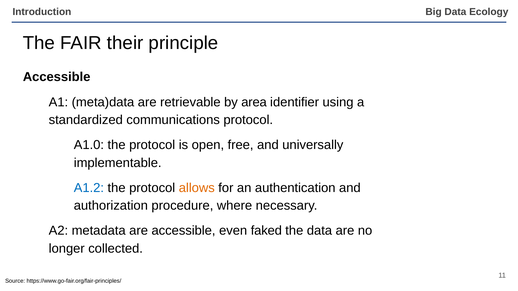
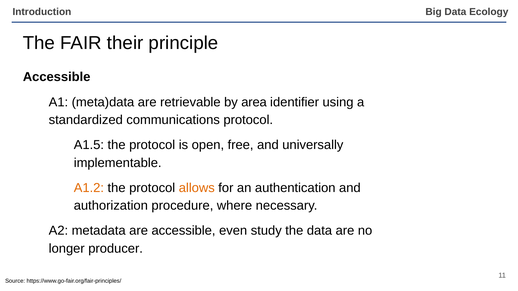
A1.0: A1.0 -> A1.5
A1.2 colour: blue -> orange
faked: faked -> study
collected: collected -> producer
